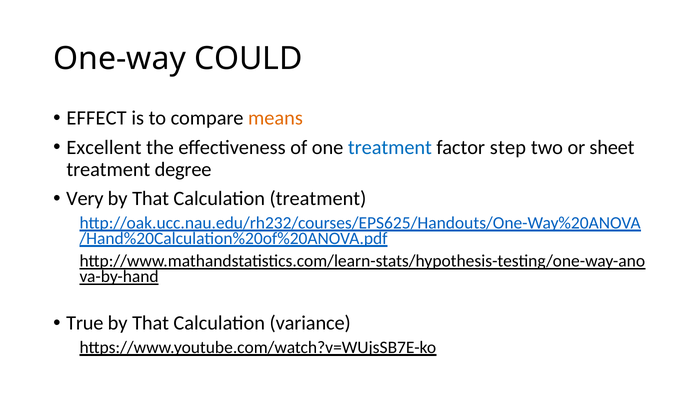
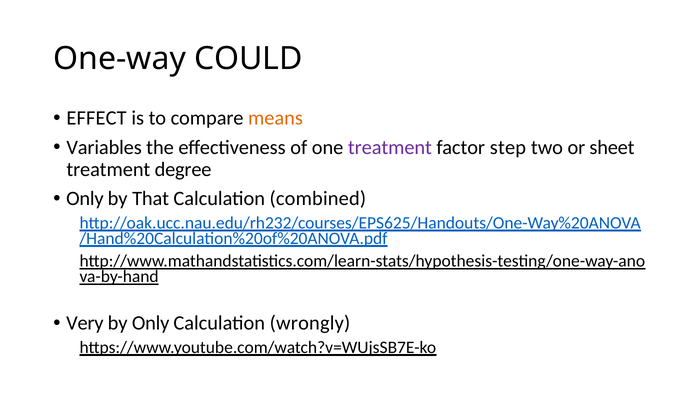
Excellent: Excellent -> Variables
treatment at (390, 147) colour: blue -> purple
Very at (85, 199): Very -> Only
Calculation treatment: treatment -> combined
True: True -> Very
That at (151, 323): That -> Only
variance: variance -> wrongly
